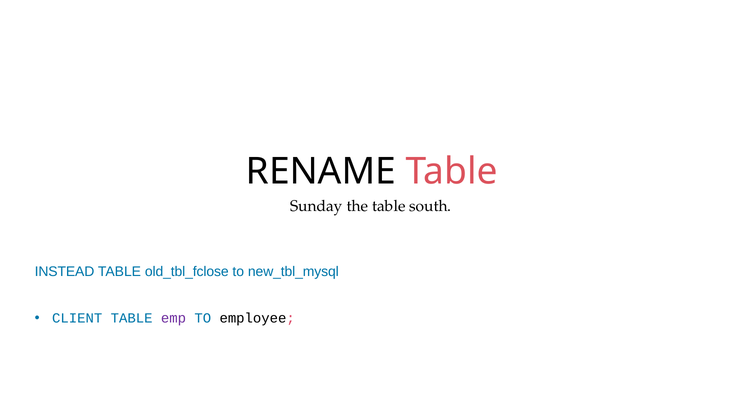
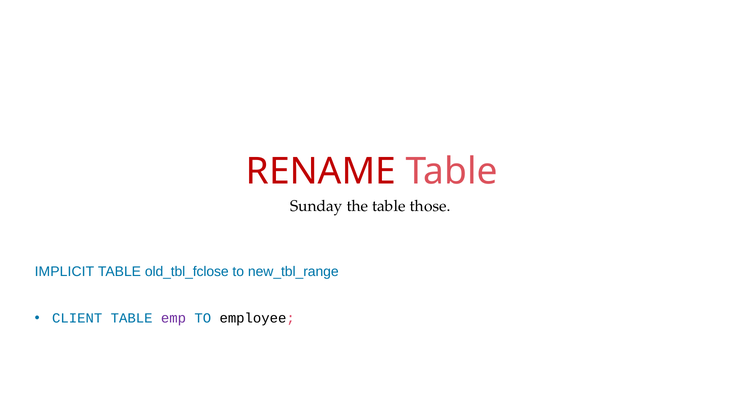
RENAME colour: black -> red
south: south -> those
INSTEAD: INSTEAD -> IMPLICIT
new_tbl_mysql: new_tbl_mysql -> new_tbl_range
